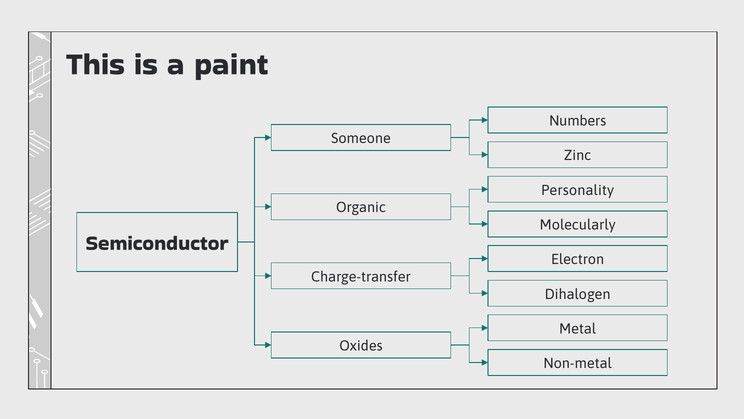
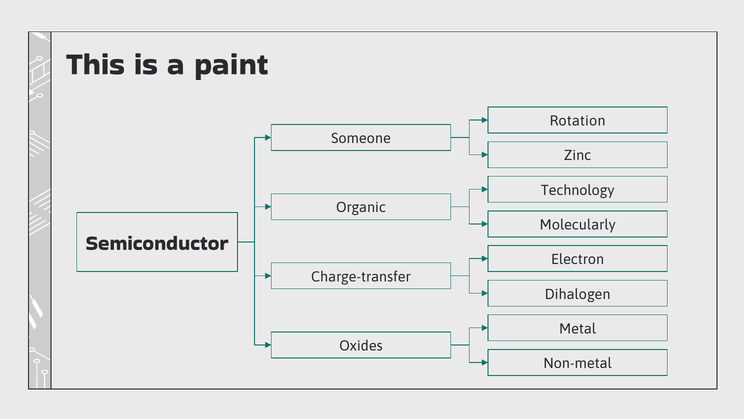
Numbers: Numbers -> Rotation
Personality: Personality -> Technology
